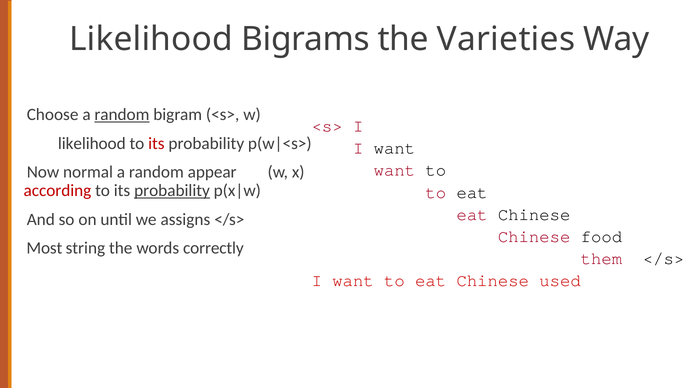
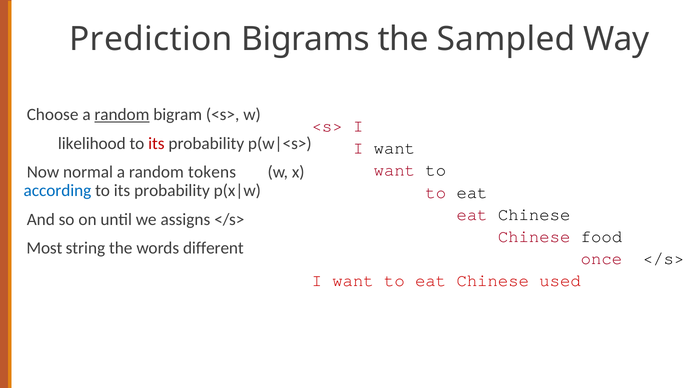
Likelihood at (151, 39): Likelihood -> Prediction
Varieties: Varieties -> Sampled
appear: appear -> tokens
according colour: red -> blue
probability at (172, 191) underline: present -> none
correctly: correctly -> different
them: them -> once
